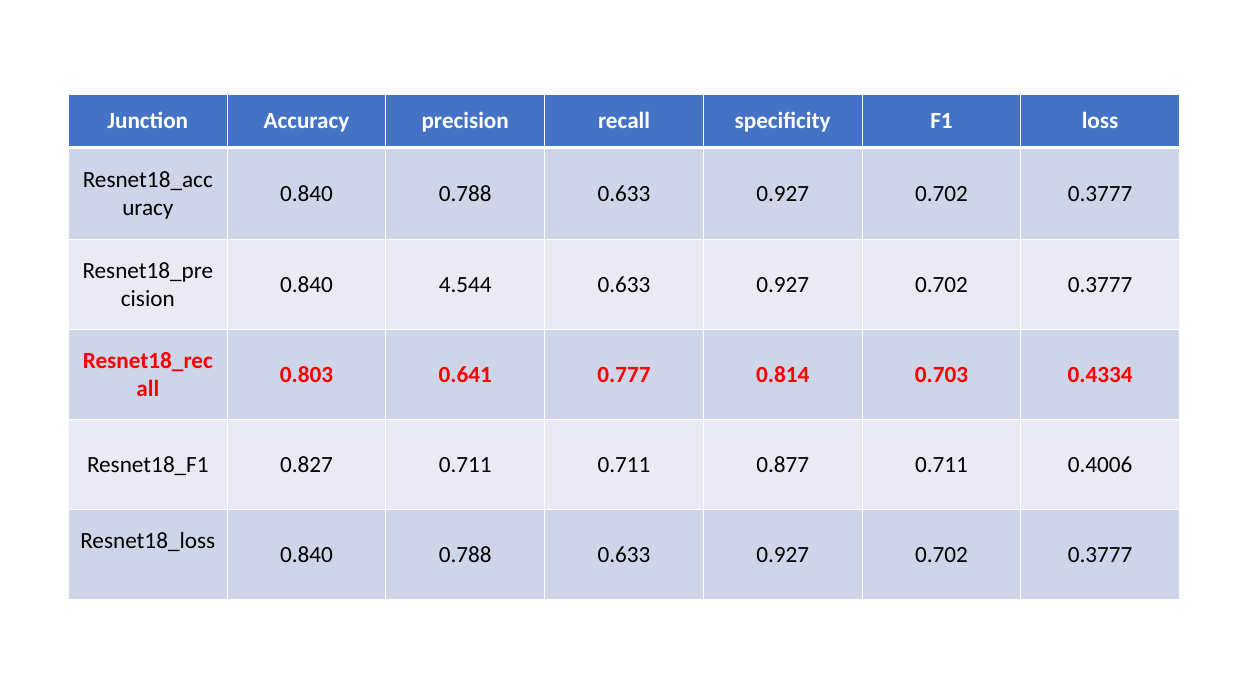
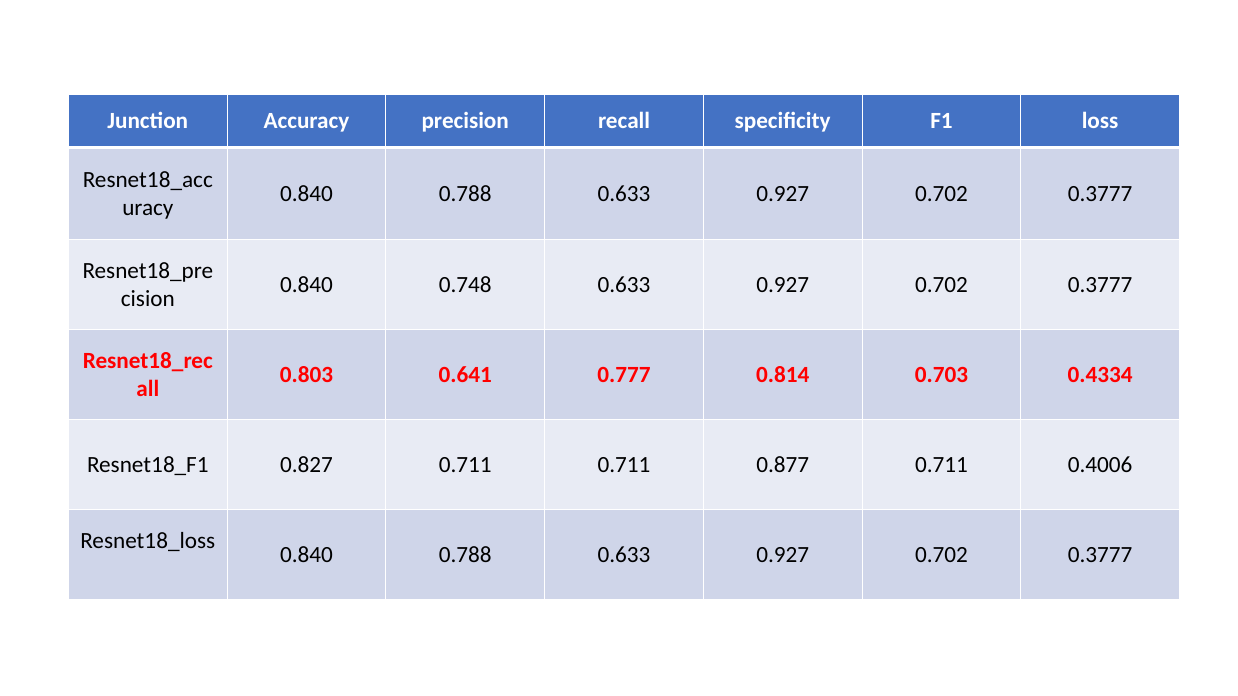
4.544: 4.544 -> 0.748
